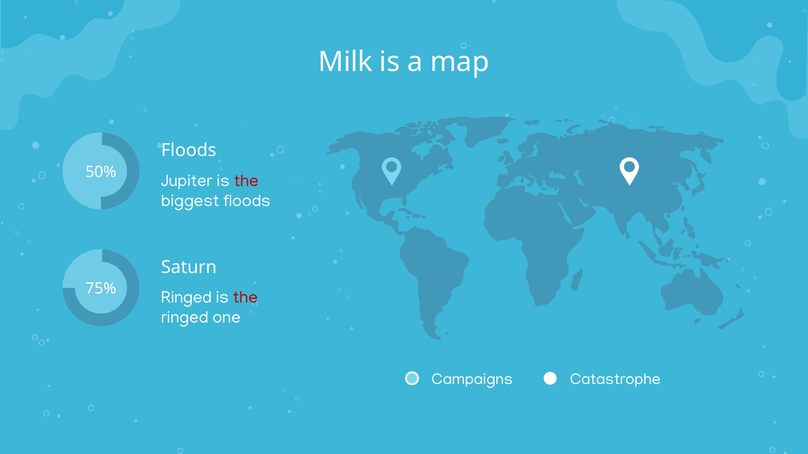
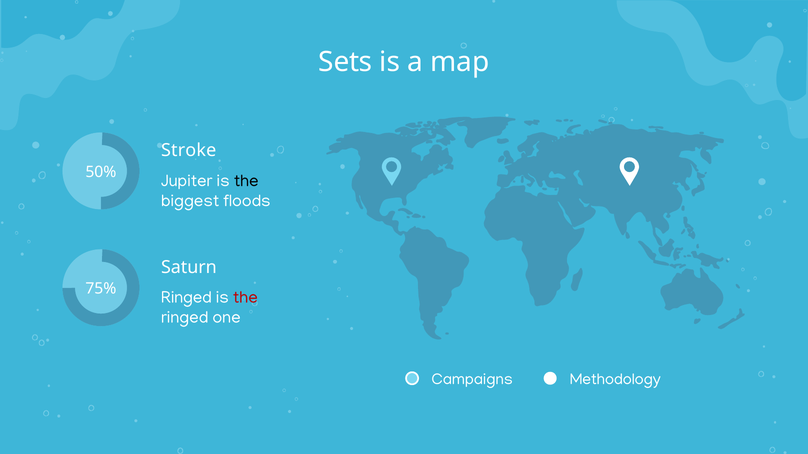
Milk: Milk -> Sets
Floods at (189, 151): Floods -> Stroke
the at (246, 181) colour: red -> black
Catastrophe: Catastrophe -> Methodology
